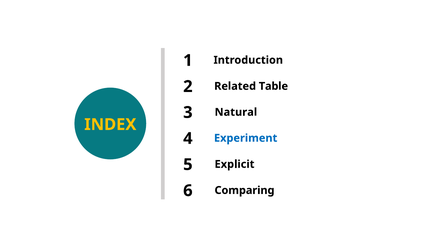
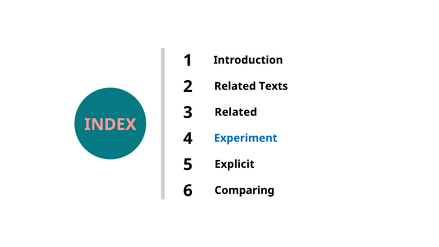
Table: Table -> Texts
3 Natural: Natural -> Related
INDEX colour: yellow -> pink
